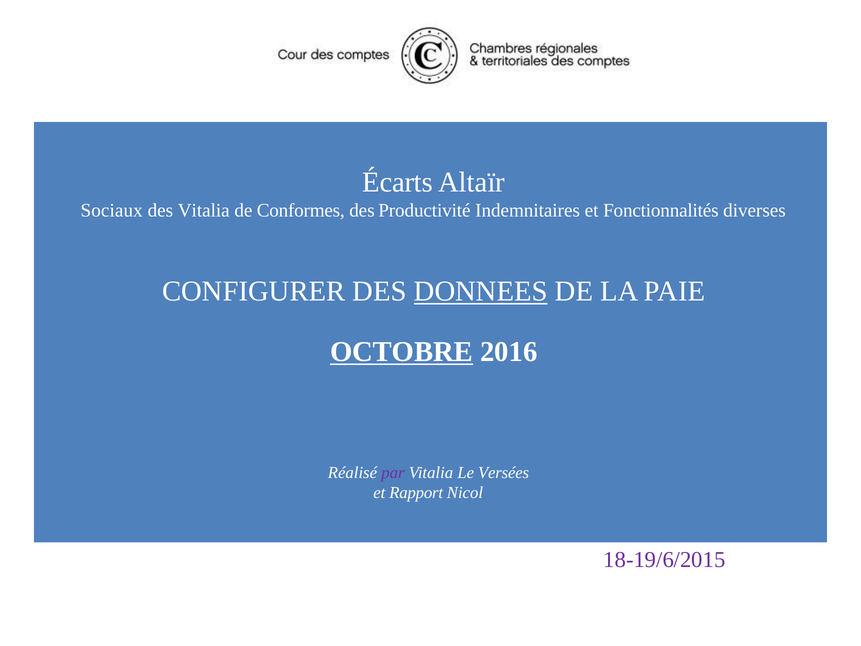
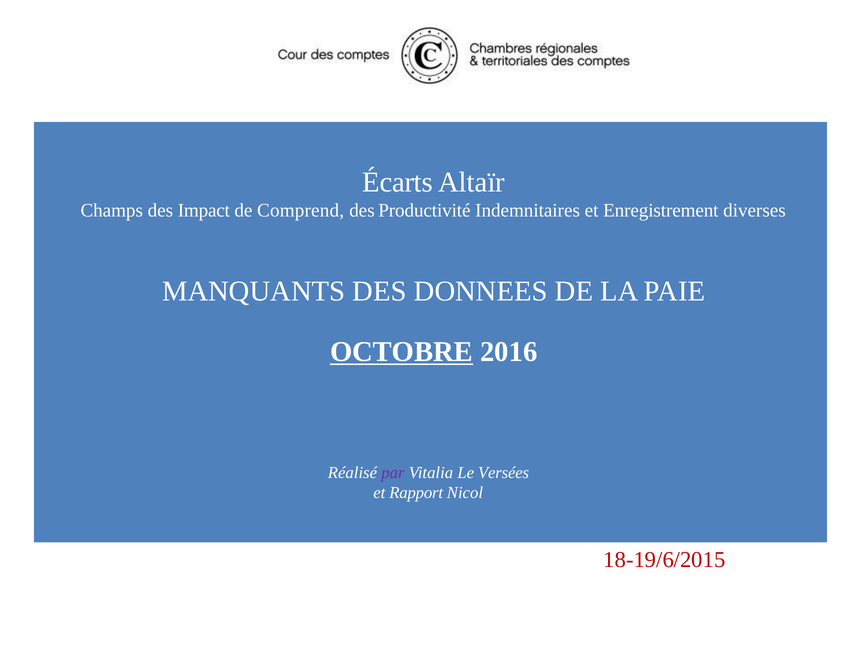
Sociaux: Sociaux -> Champs
des Vitalia: Vitalia -> Impact
Conformes: Conformes -> Comprend
Fonctionnalités: Fonctionnalités -> Enregistrement
CONFIGURER: CONFIGURER -> MANQUANTS
DONNEES underline: present -> none
18-19/6/2015 colour: purple -> red
